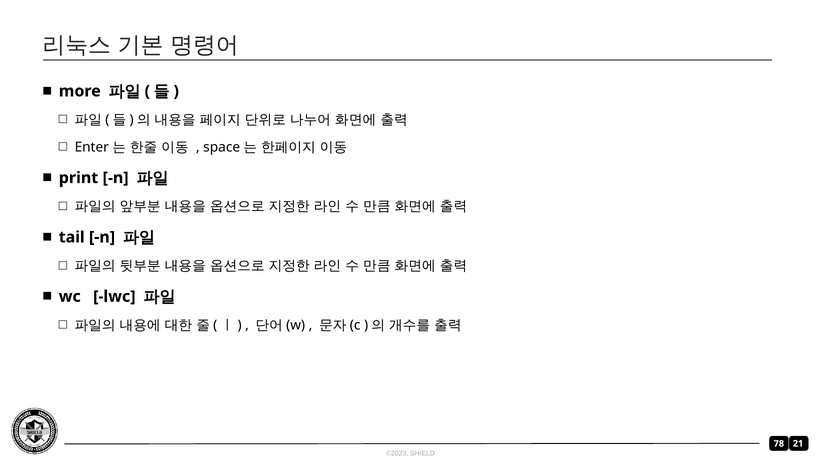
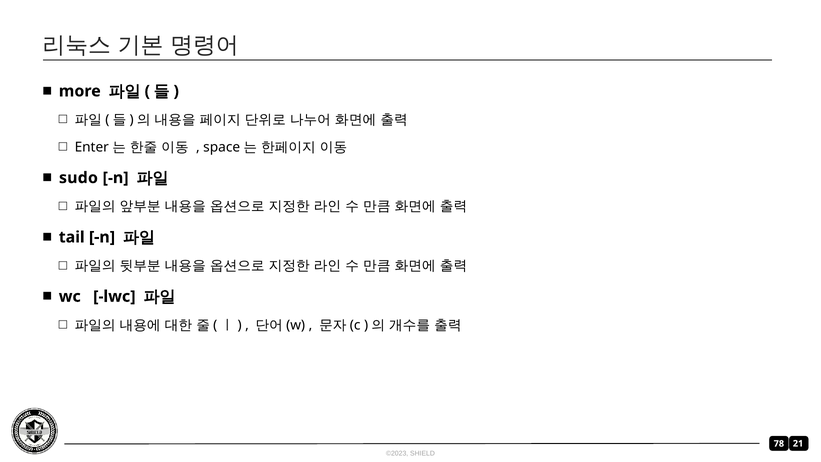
print: print -> sudo
